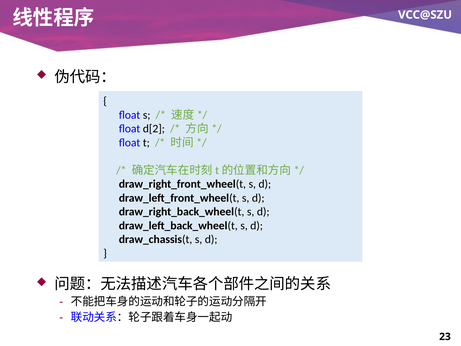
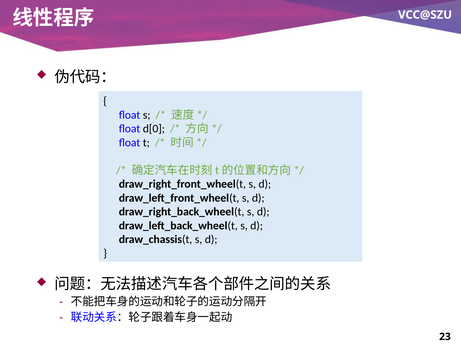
d[2: d[2 -> d[0
